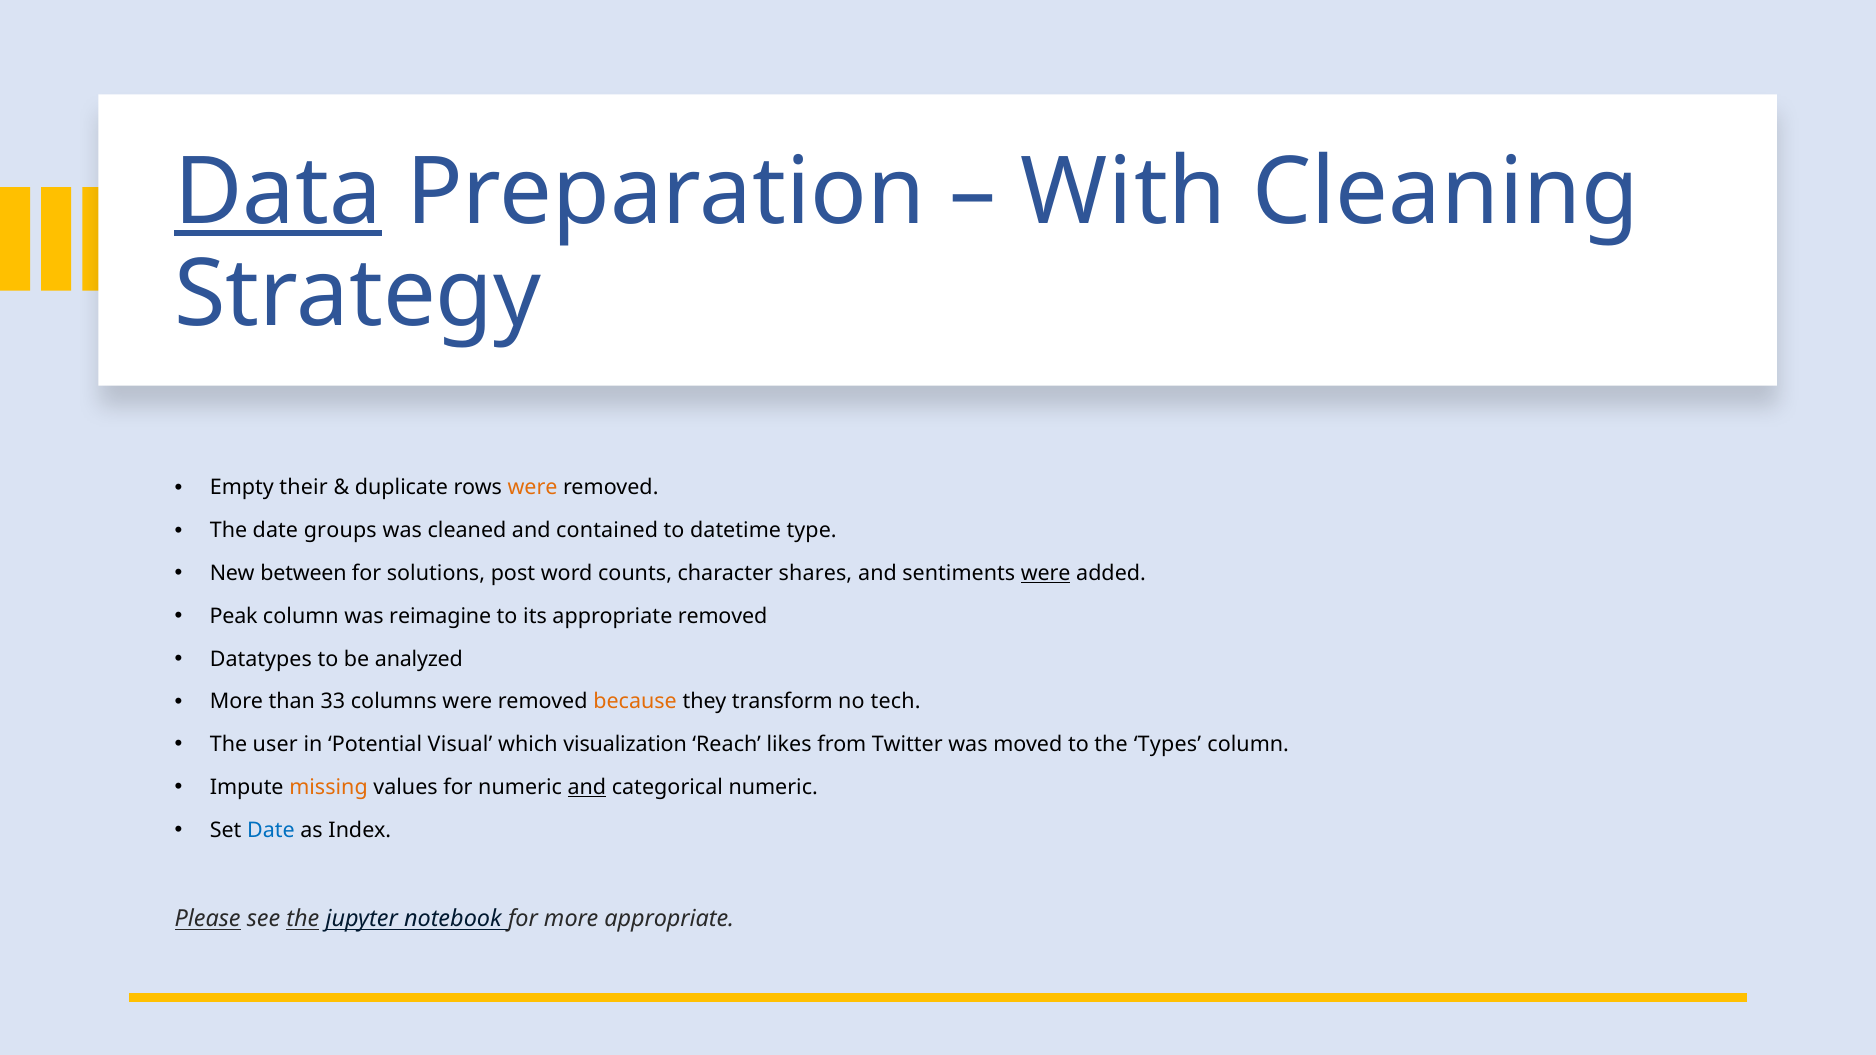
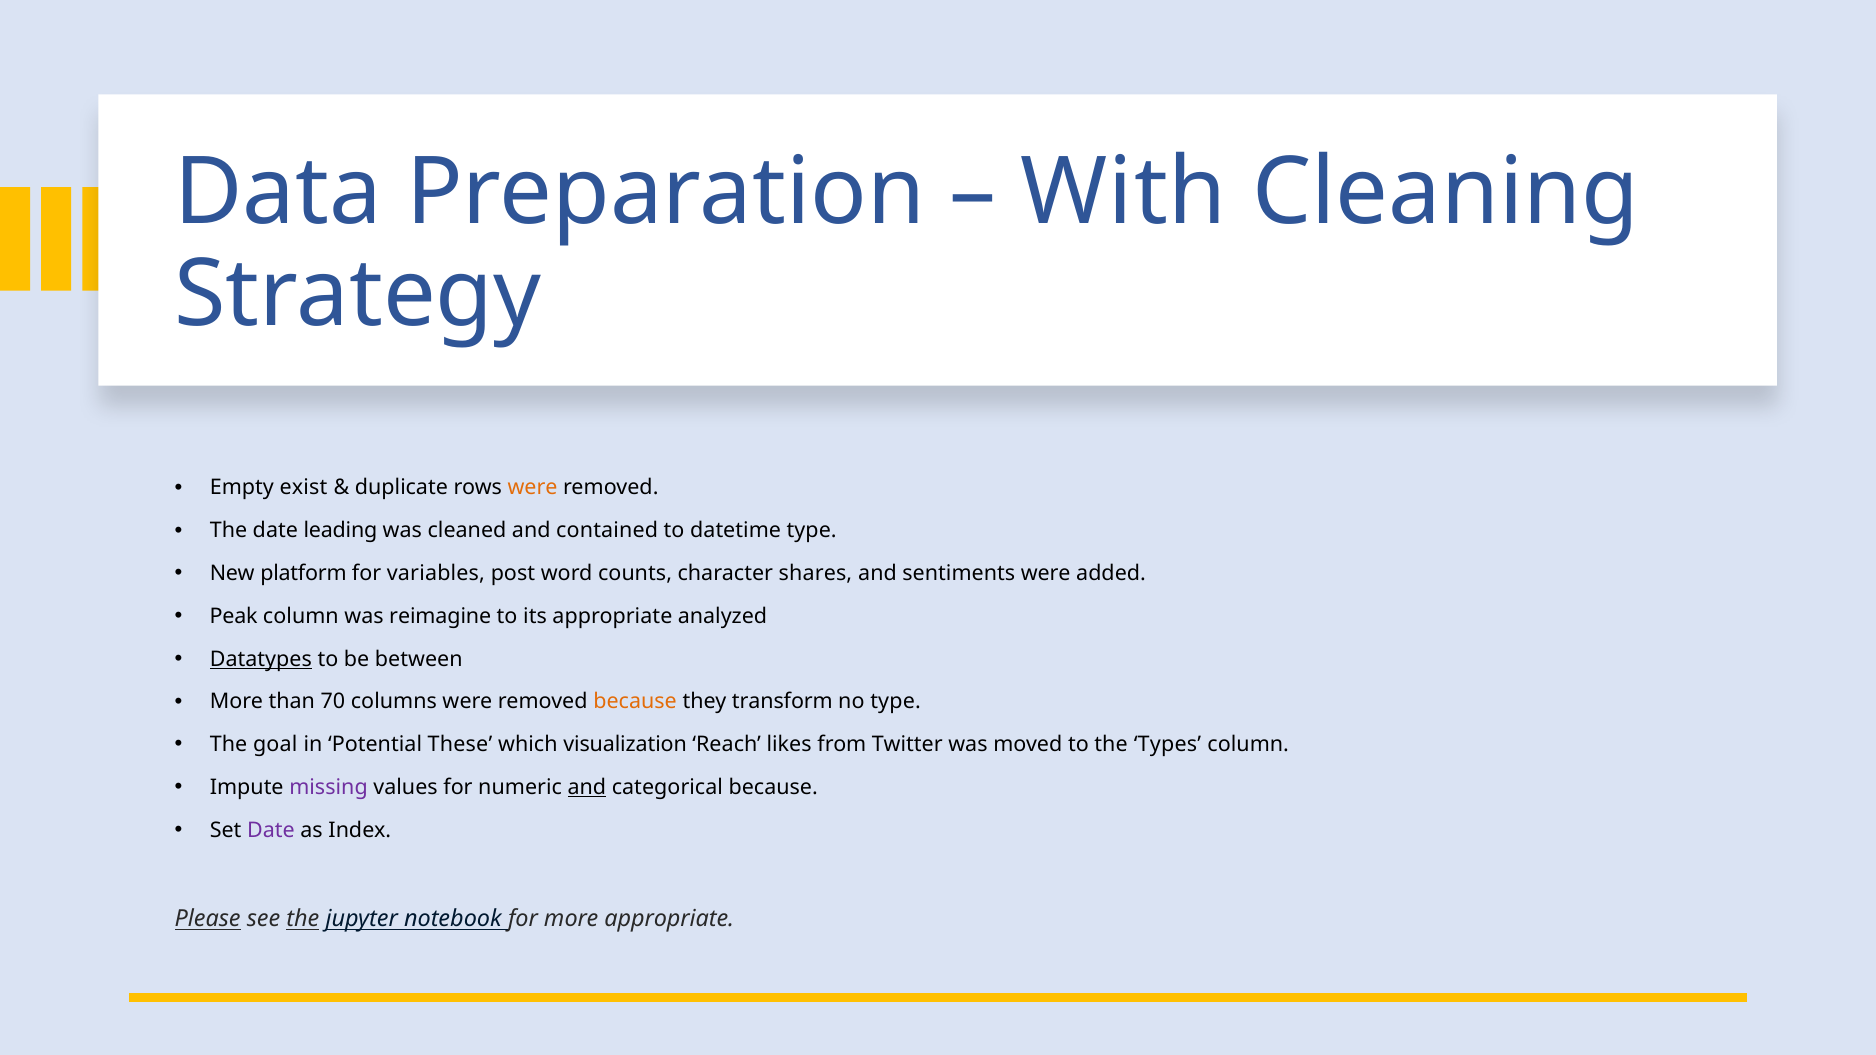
Data underline: present -> none
their: their -> exist
groups: groups -> leading
between: between -> platform
solutions: solutions -> variables
were at (1046, 574) underline: present -> none
appropriate removed: removed -> analyzed
Datatypes underline: none -> present
analyzed: analyzed -> between
33: 33 -> 70
no tech: tech -> type
user: user -> goal
Visual: Visual -> These
missing colour: orange -> purple
categorical numeric: numeric -> because
Date at (271, 830) colour: blue -> purple
